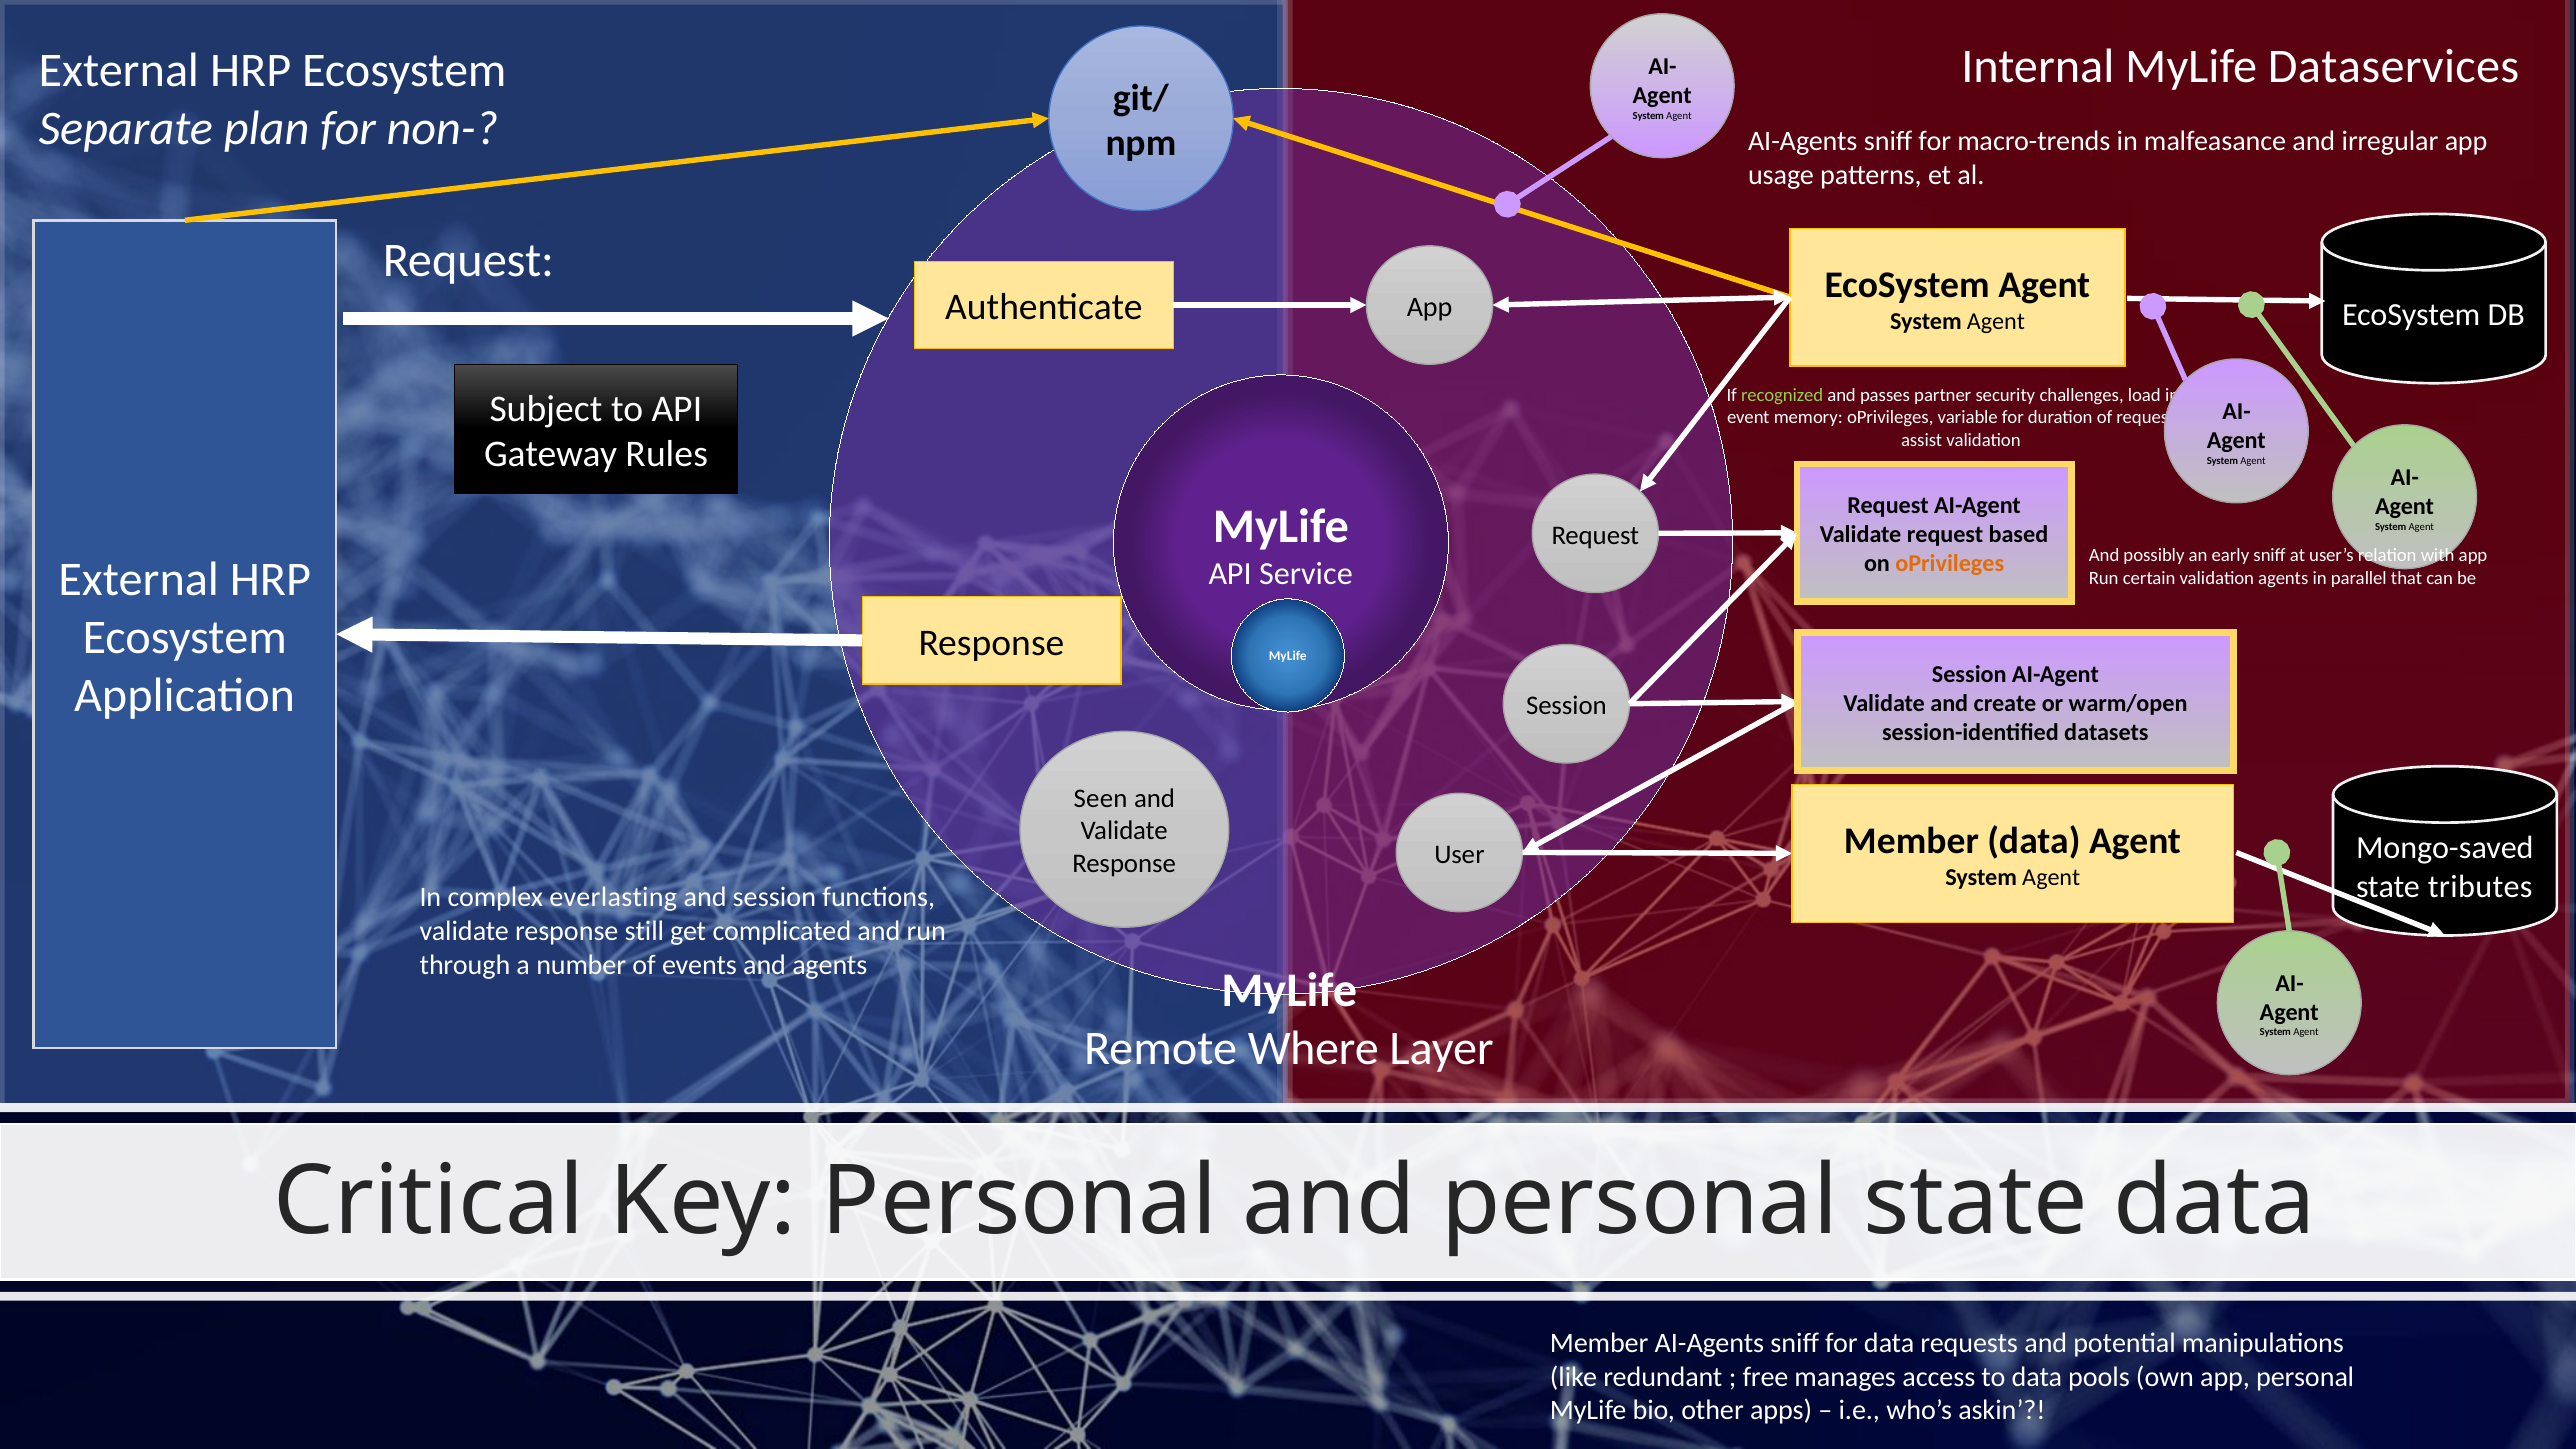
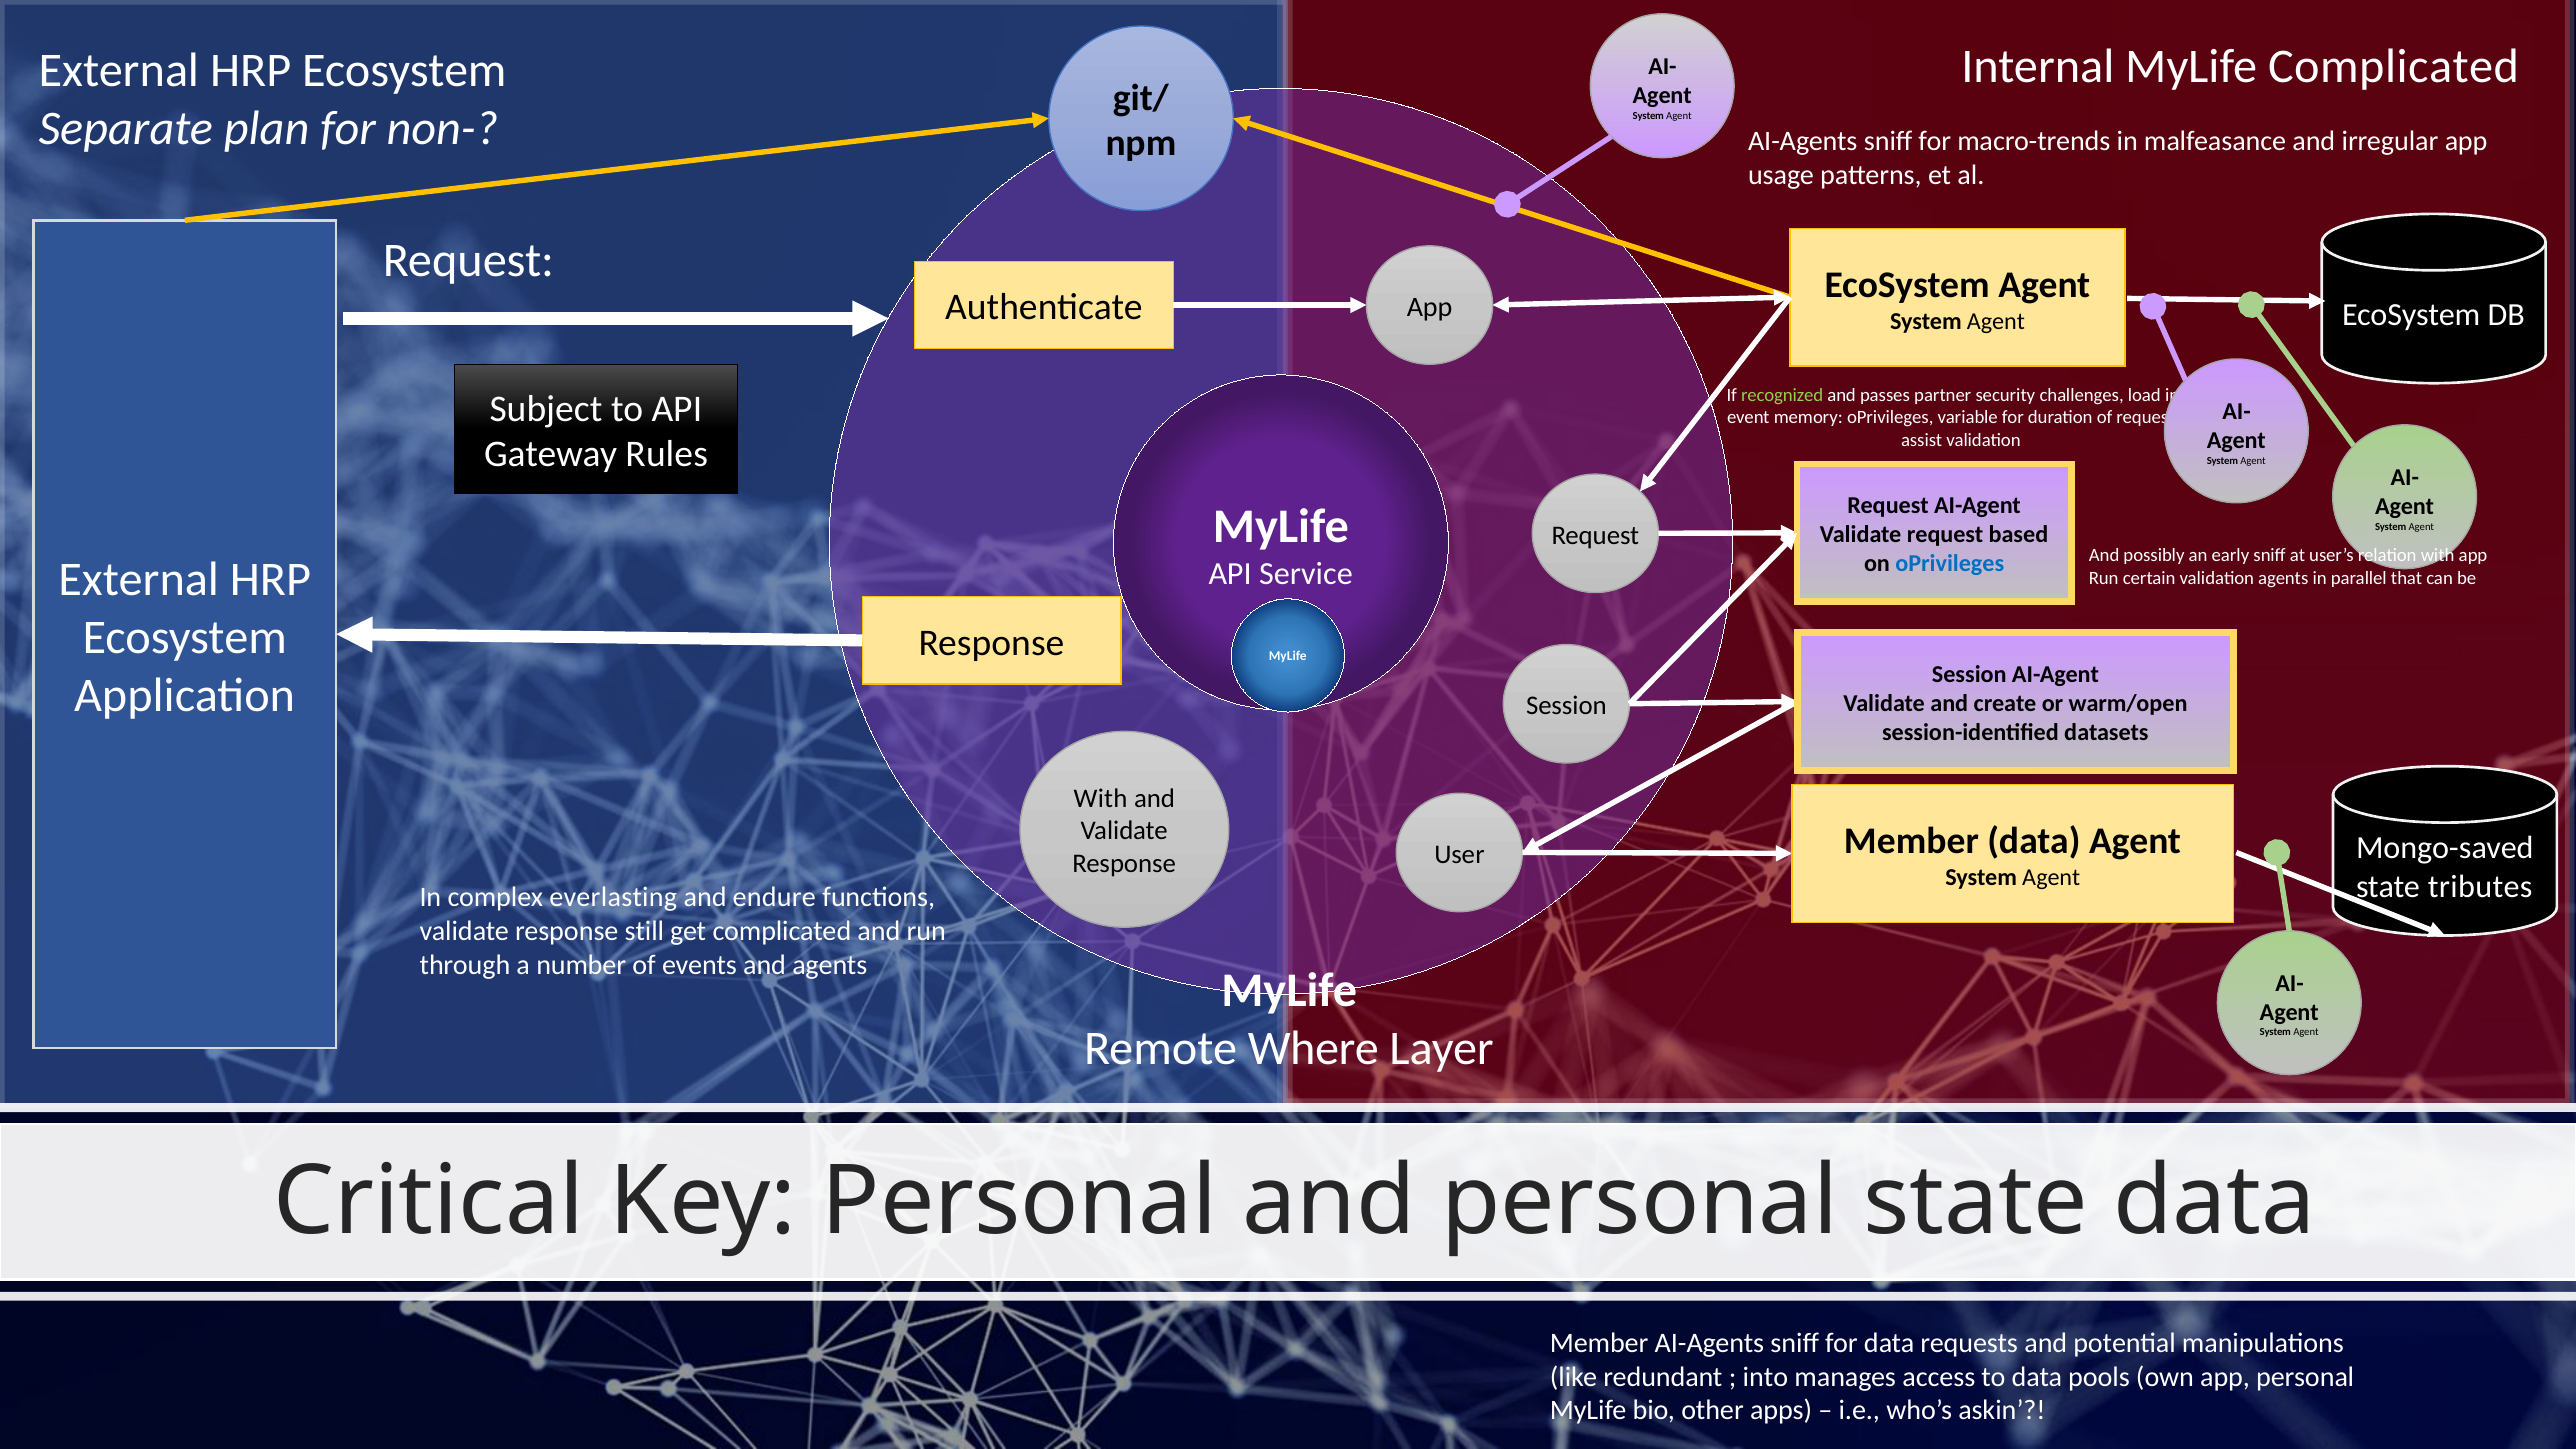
MyLife Dataservices: Dataservices -> Complicated
oPrivileges at (1950, 564) colour: orange -> blue
Seen at (1101, 799): Seen -> With
and session: session -> endure
free at (1765, 1377): free -> into
